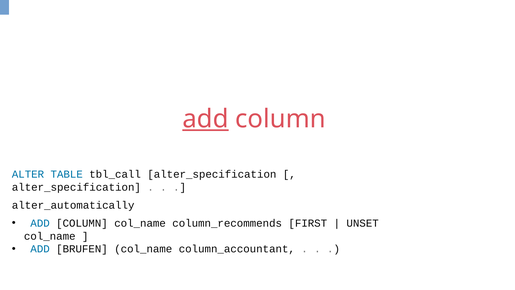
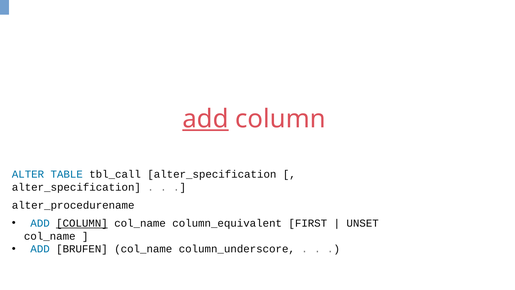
alter_automatically: alter_automatically -> alter_procedurename
COLUMN at (82, 223) underline: none -> present
column_recommends: column_recommends -> column_equivalent
column_accountant: column_accountant -> column_underscore
